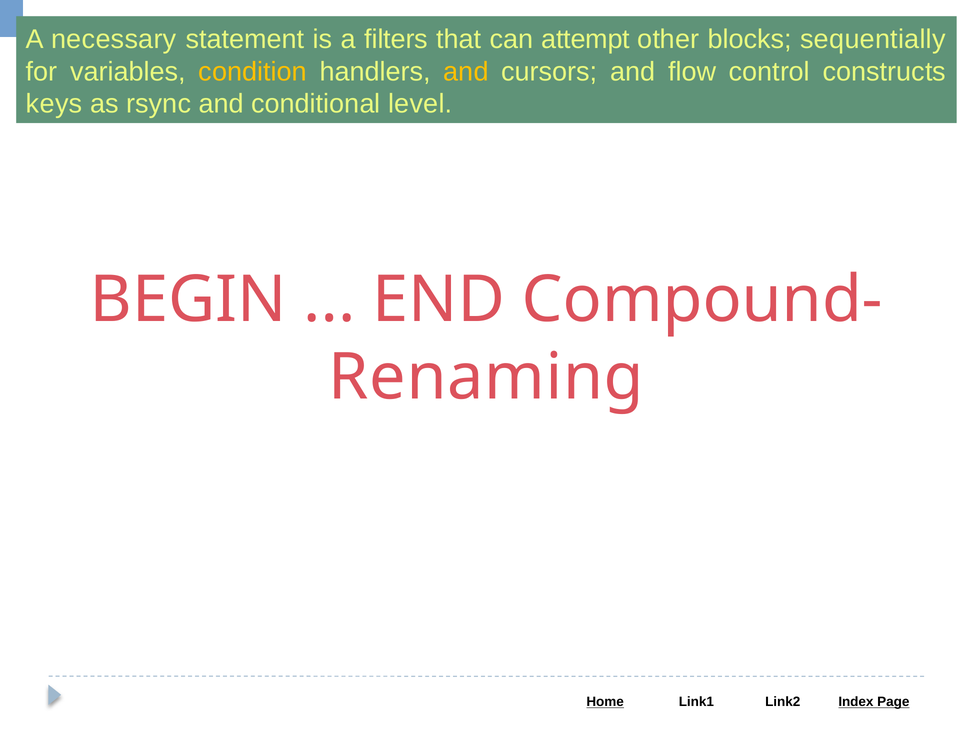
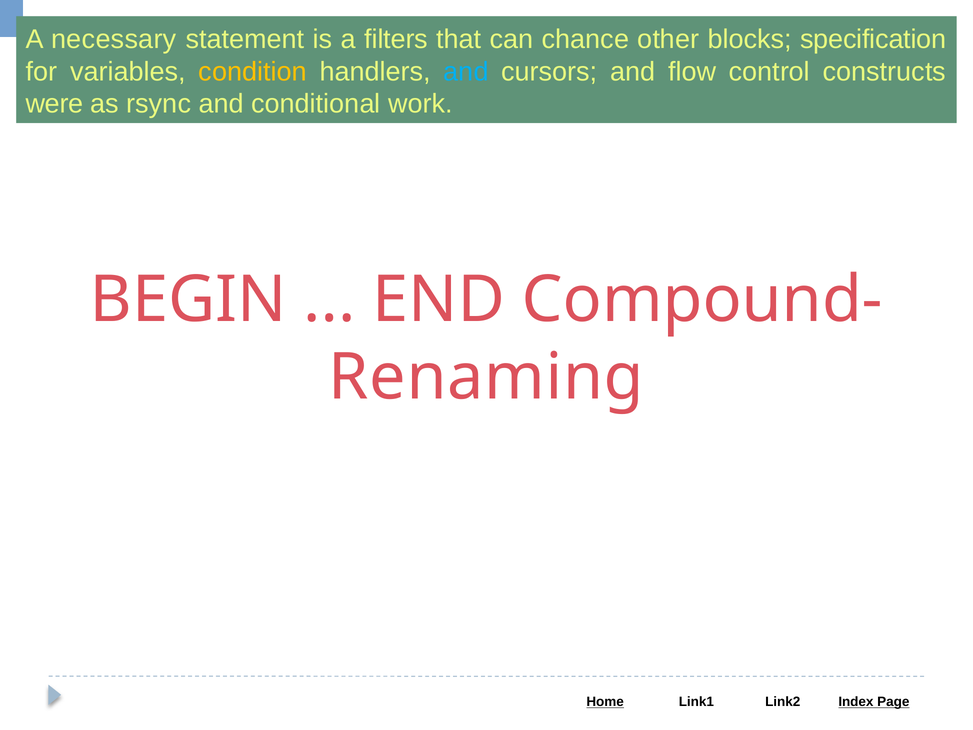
attempt: attempt -> chance
sequentially: sequentially -> specification
and at (466, 72) colour: yellow -> light blue
keys: keys -> were
level: level -> work
